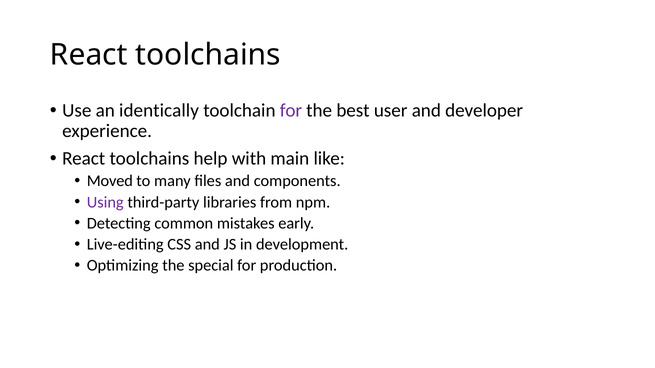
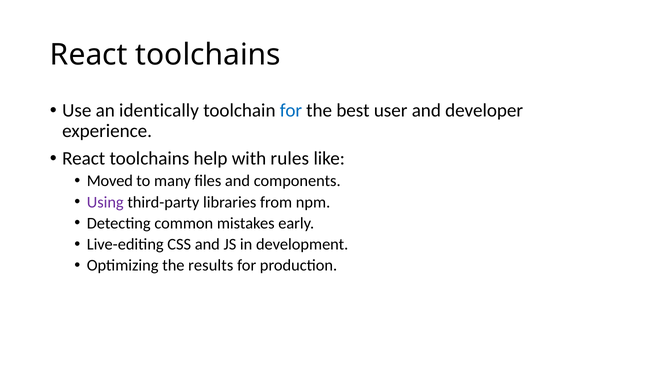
for at (291, 111) colour: purple -> blue
main: main -> rules
special: special -> results
